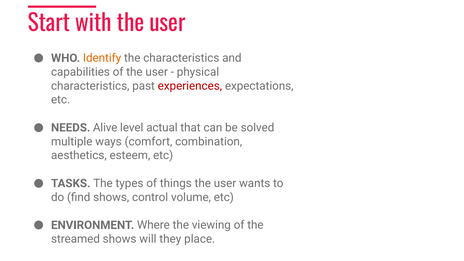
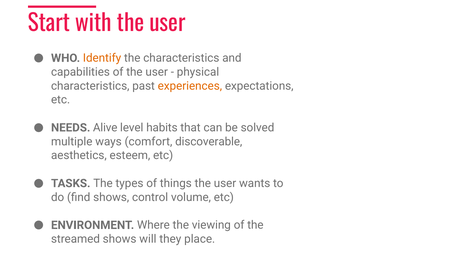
experiences colour: red -> orange
actual: actual -> habits
combination: combination -> discoverable
